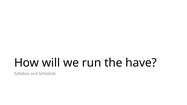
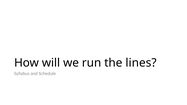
have: have -> lines
